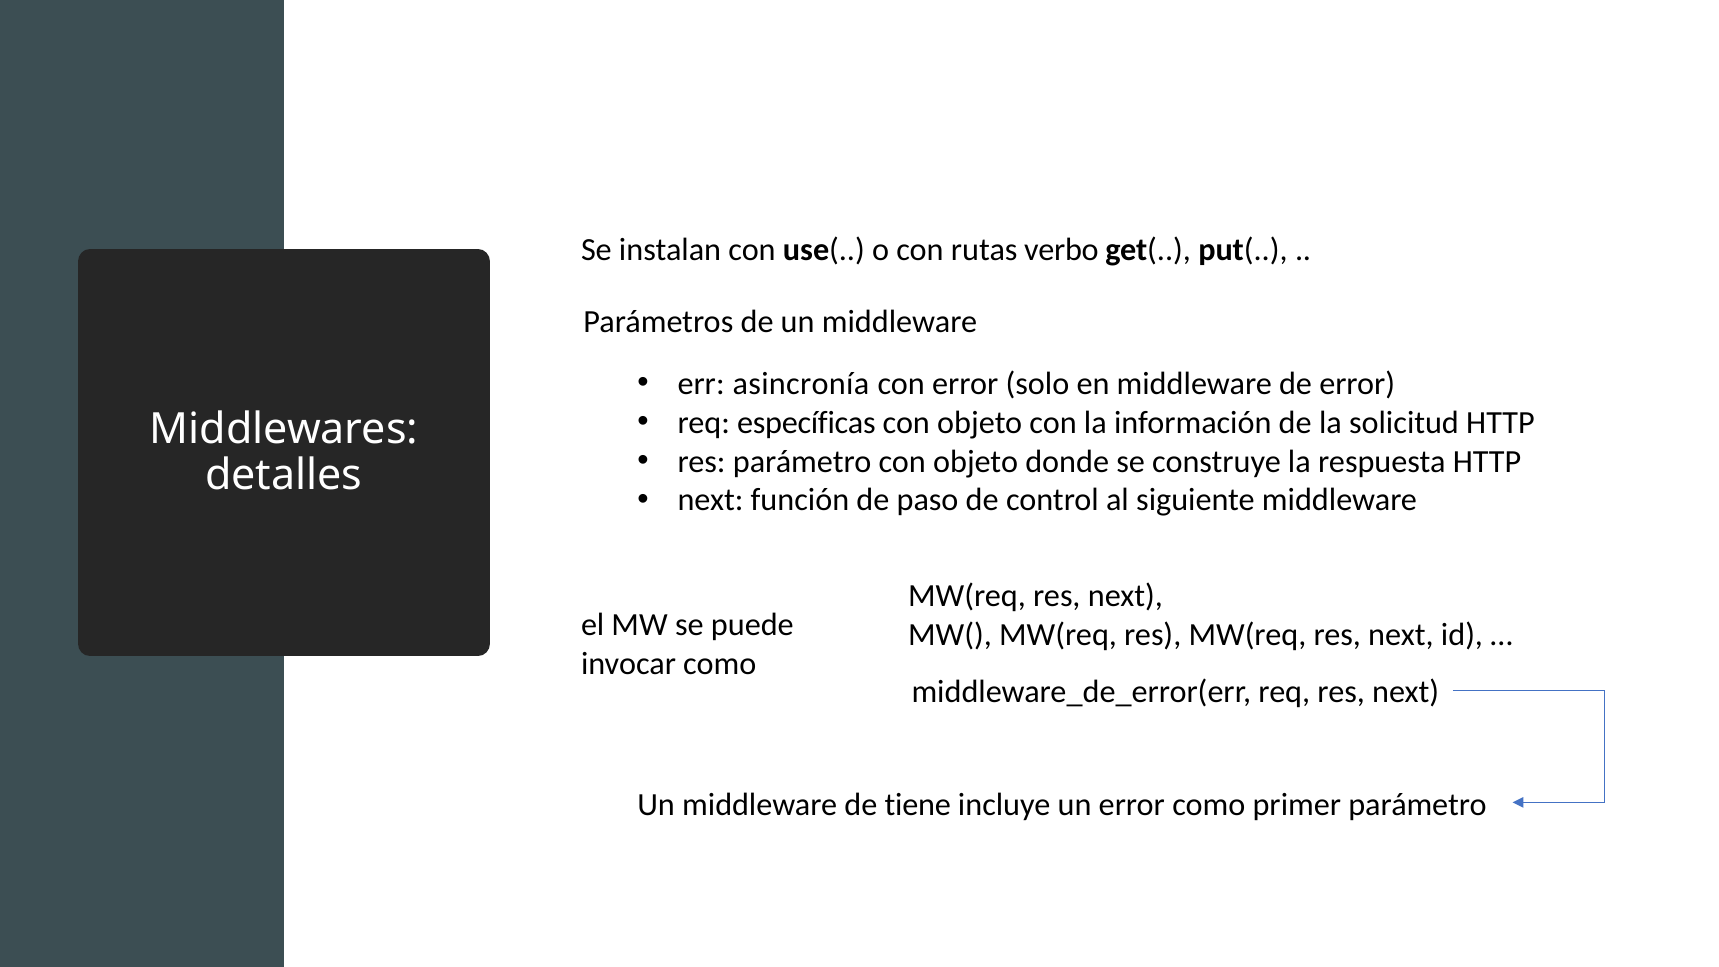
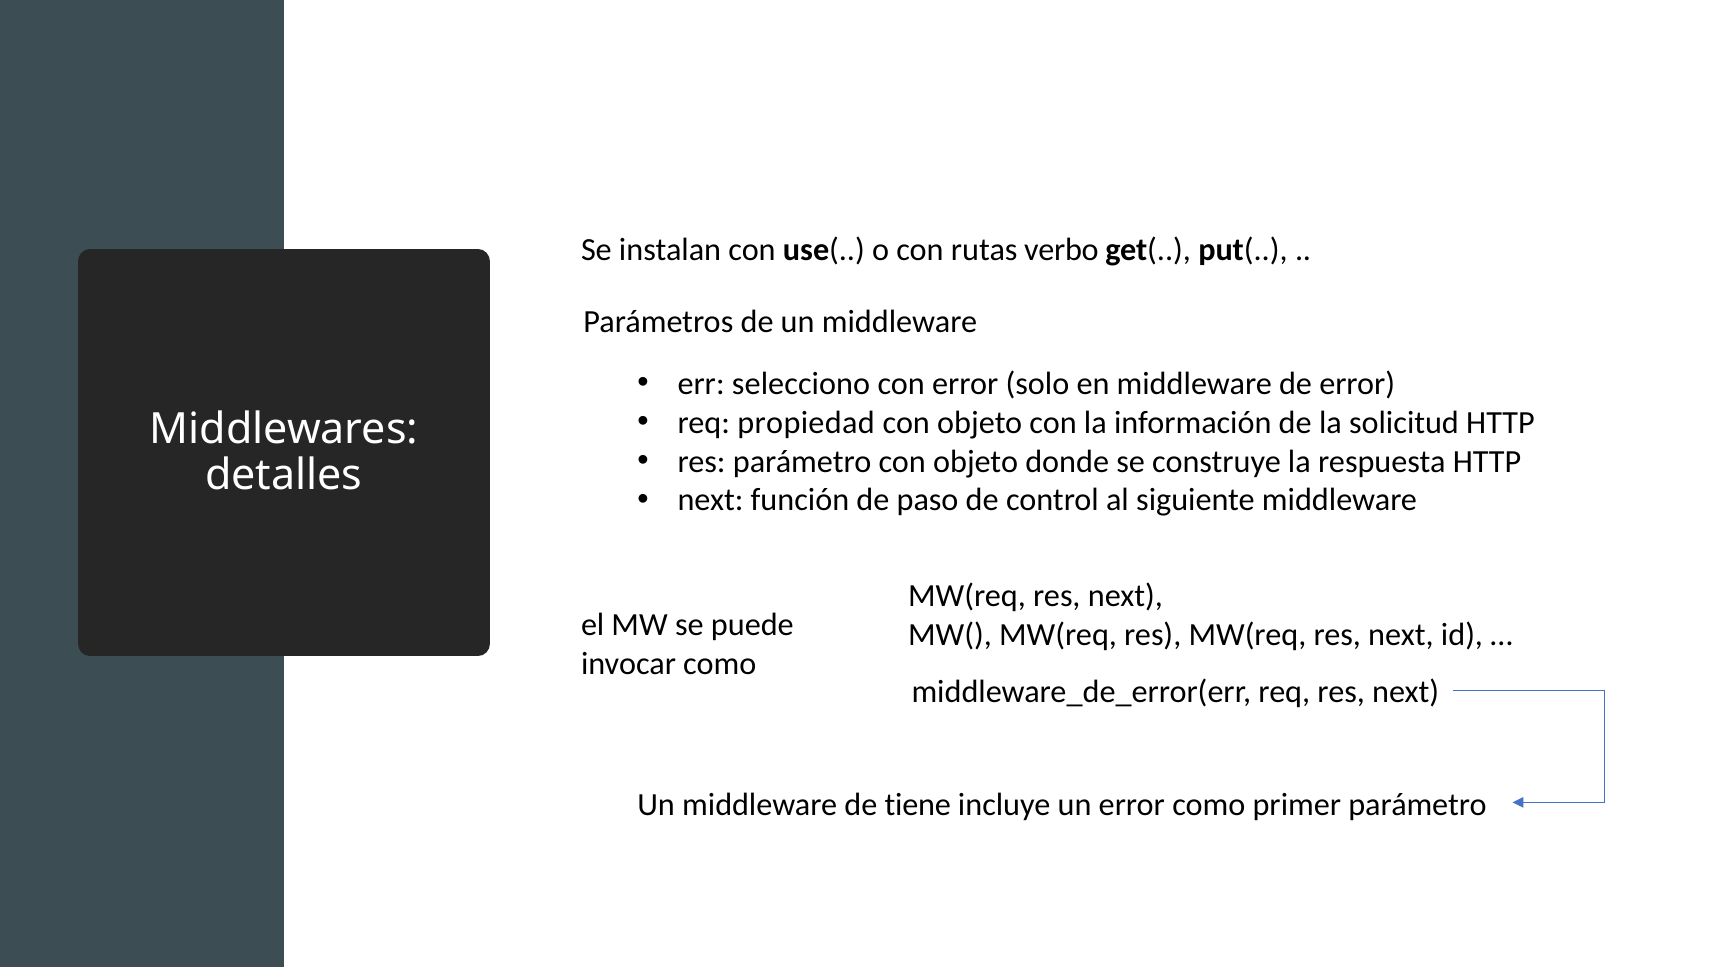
asincronía: asincronía -> selecciono
específicas: específicas -> propiedad
